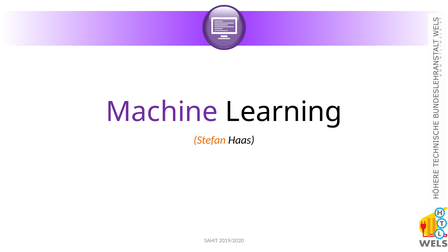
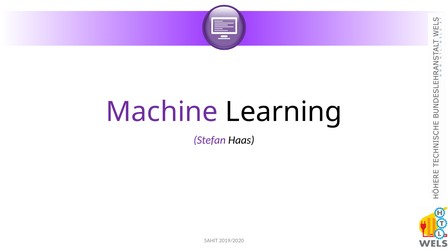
Stefan colour: orange -> purple
